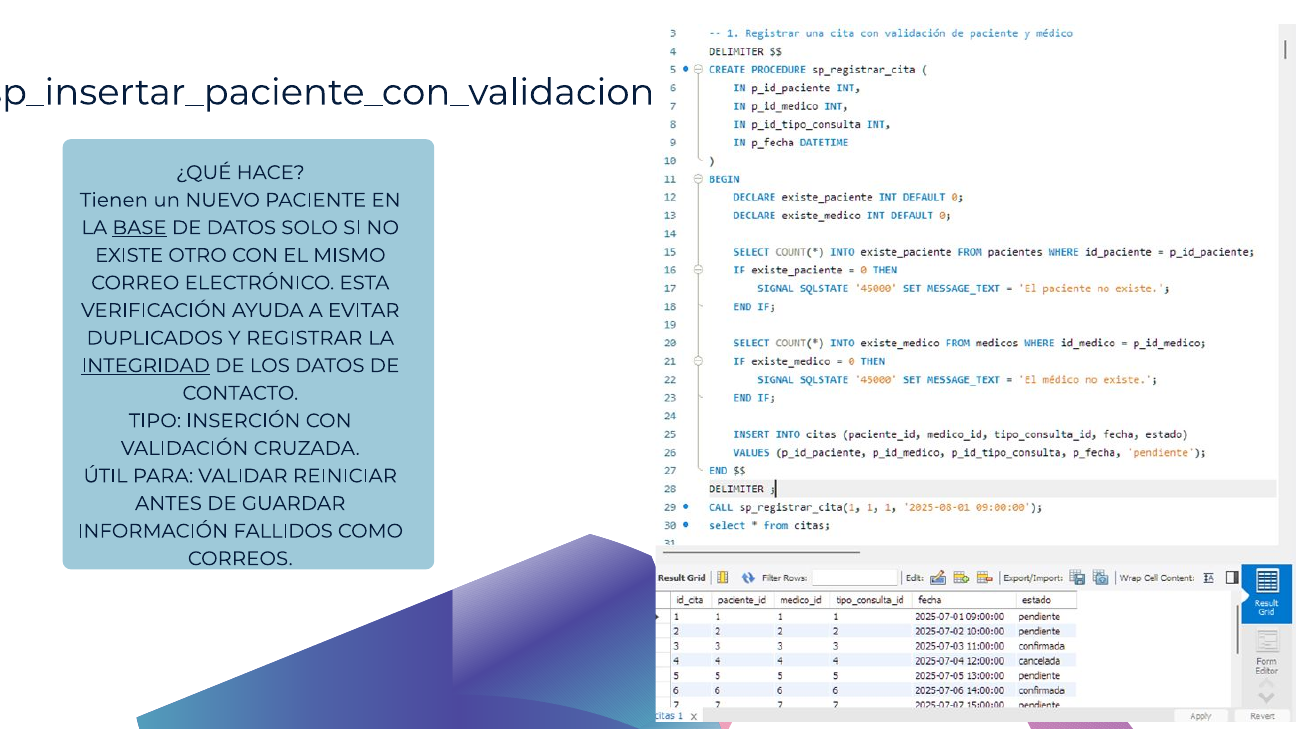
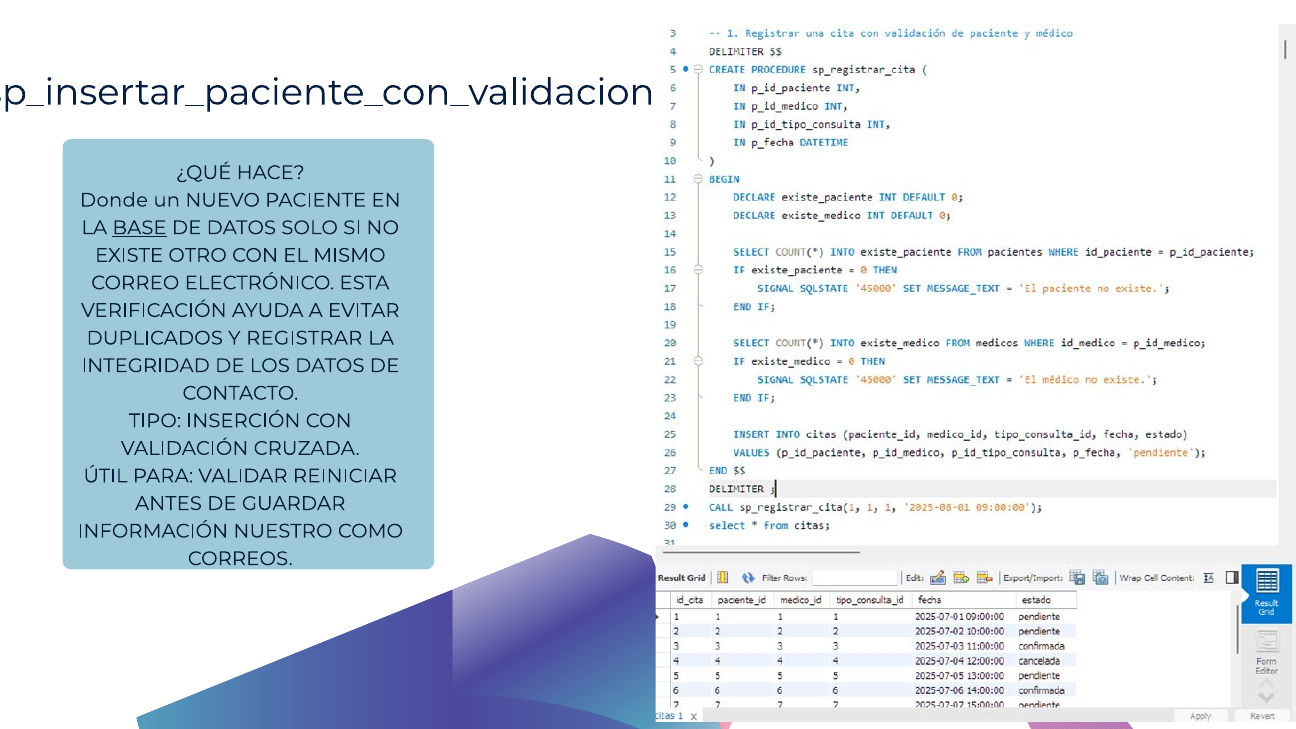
Tienen: Tienen -> Donde
INTEGRIDAD underline: present -> none
FALLIDOS: FALLIDOS -> NUESTRO
